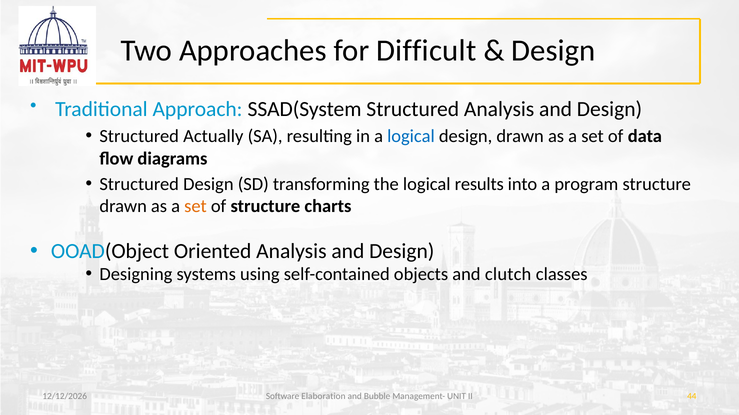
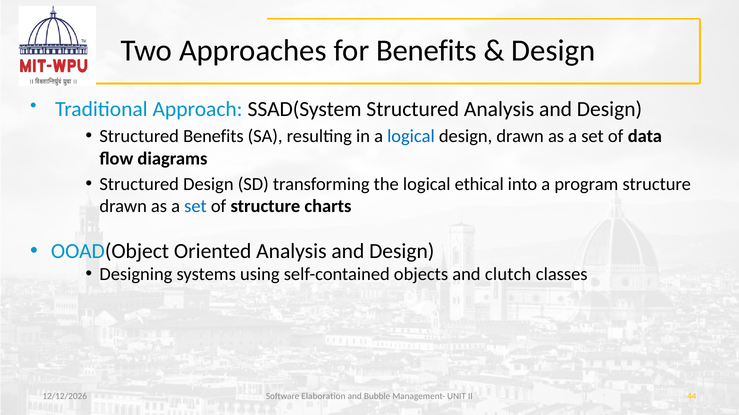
for Difficult: Difficult -> Benefits
Structured Actually: Actually -> Benefits
results: results -> ethical
set at (195, 207) colour: orange -> blue
